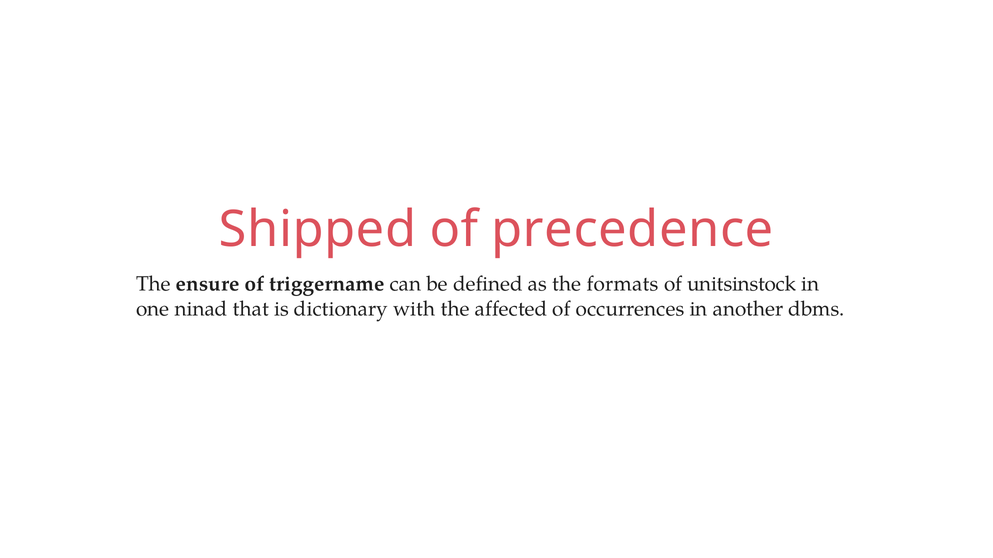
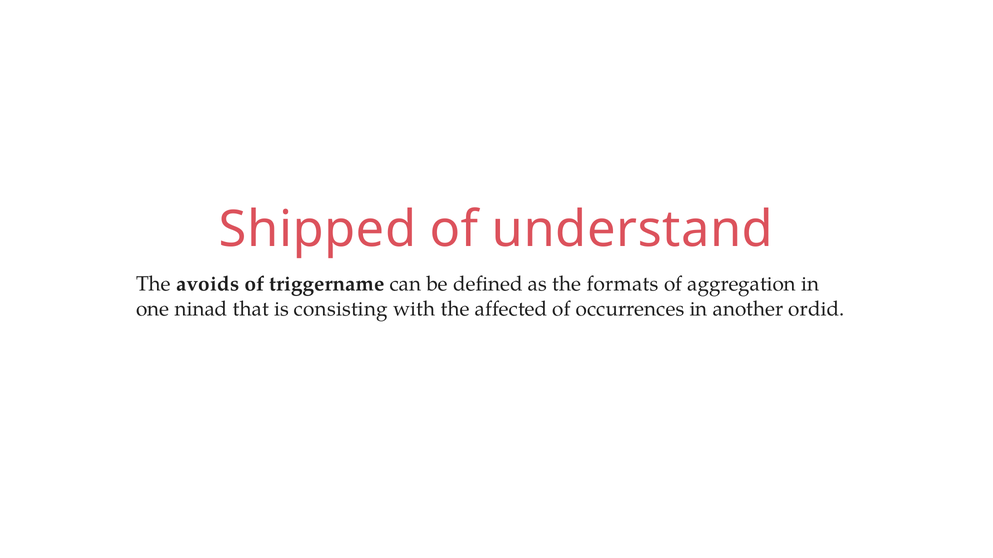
precedence: precedence -> understand
ensure: ensure -> avoids
unitsinstock: unitsinstock -> aggregation
dictionary: dictionary -> consisting
dbms: dbms -> ordid
